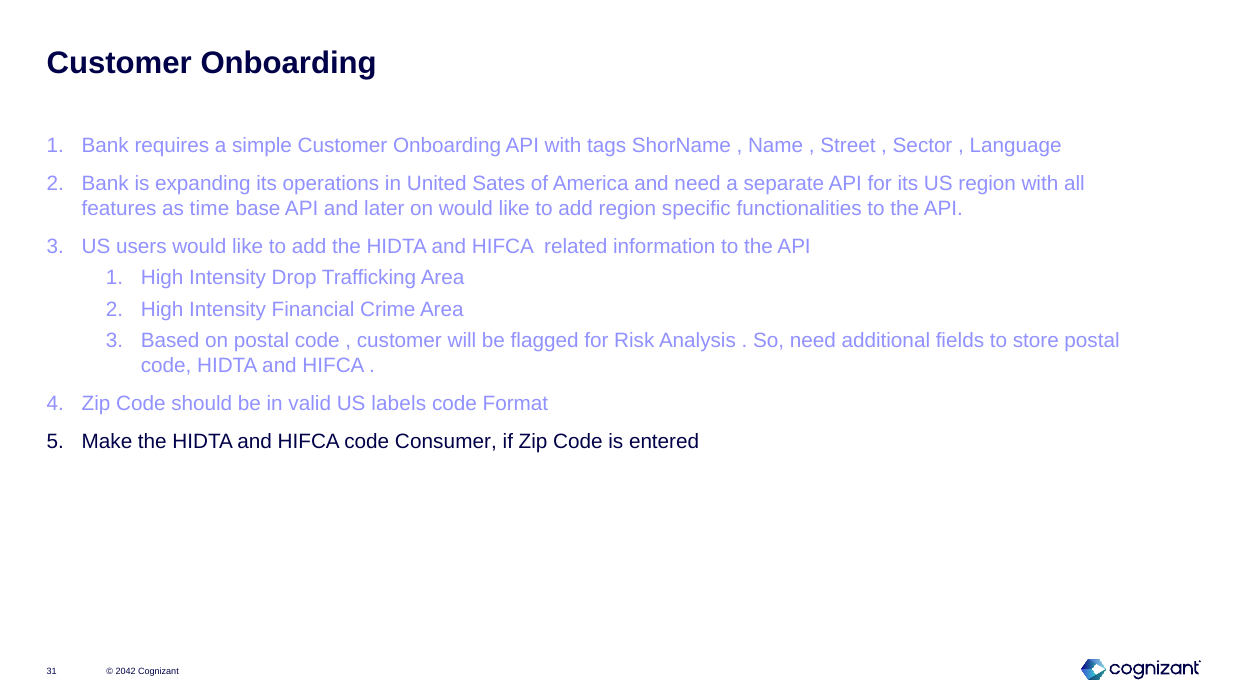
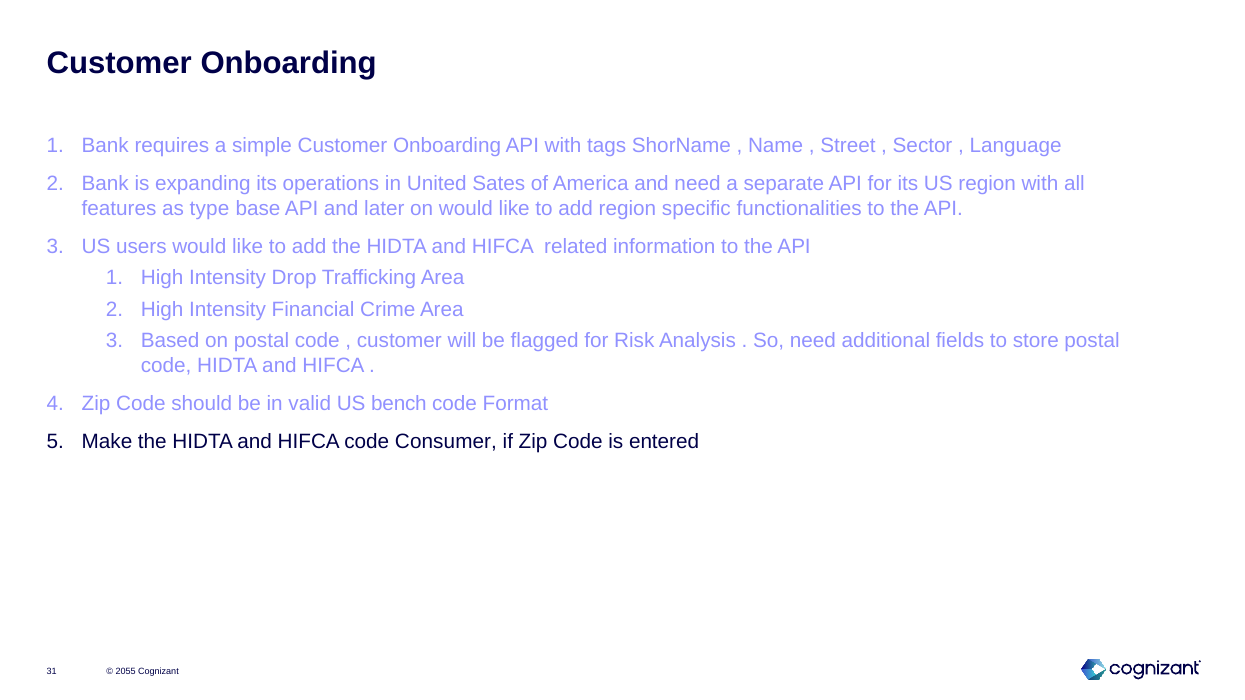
time: time -> type
labels: labels -> bench
2042: 2042 -> 2055
